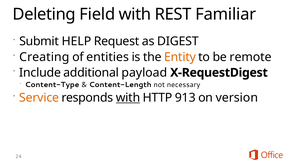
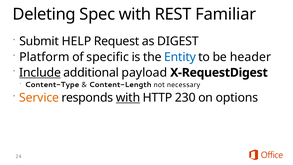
Field: Field -> Spec
Creating: Creating -> Platform
entities: entities -> specific
Entity colour: orange -> blue
remote: remote -> header
Include underline: none -> present
913: 913 -> 230
version: version -> options
